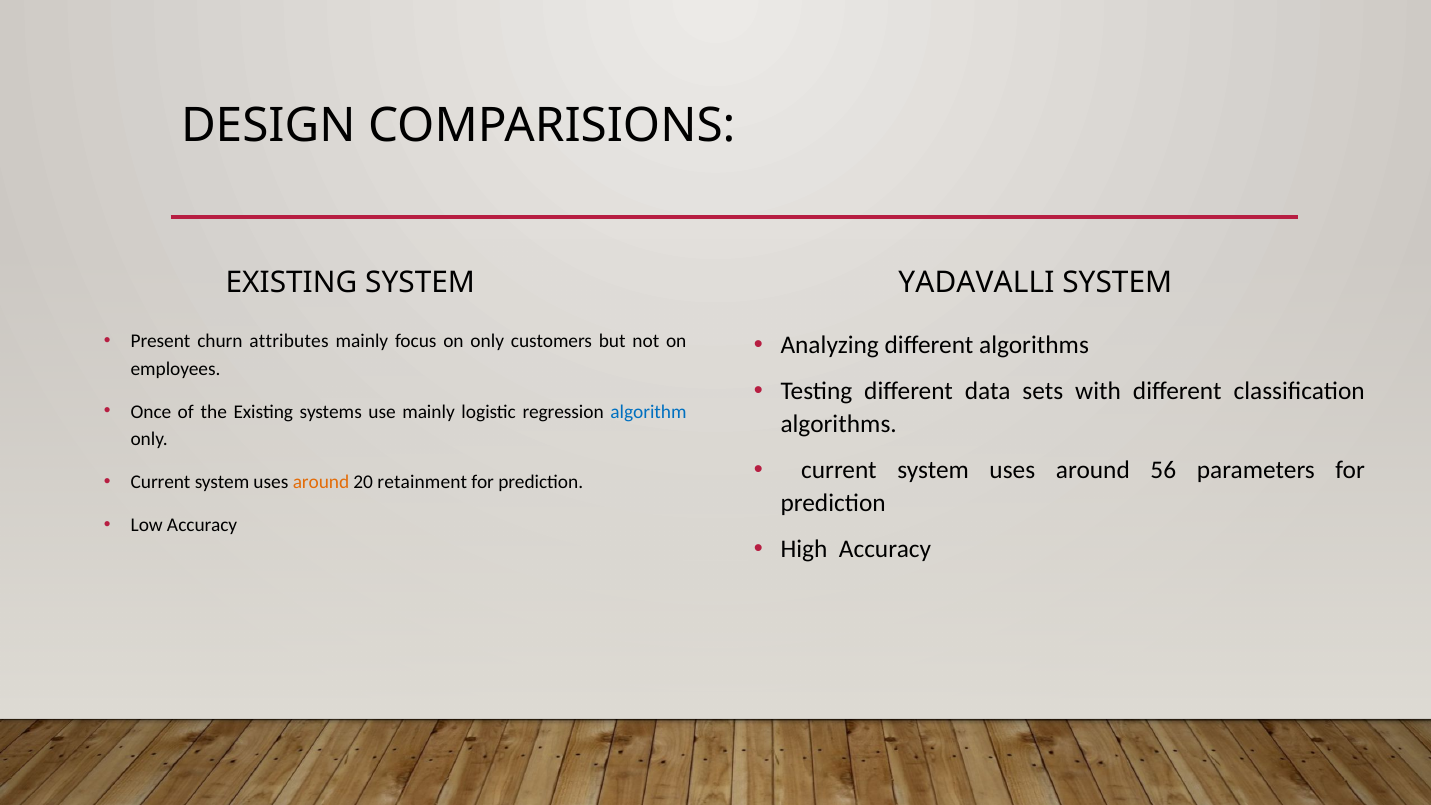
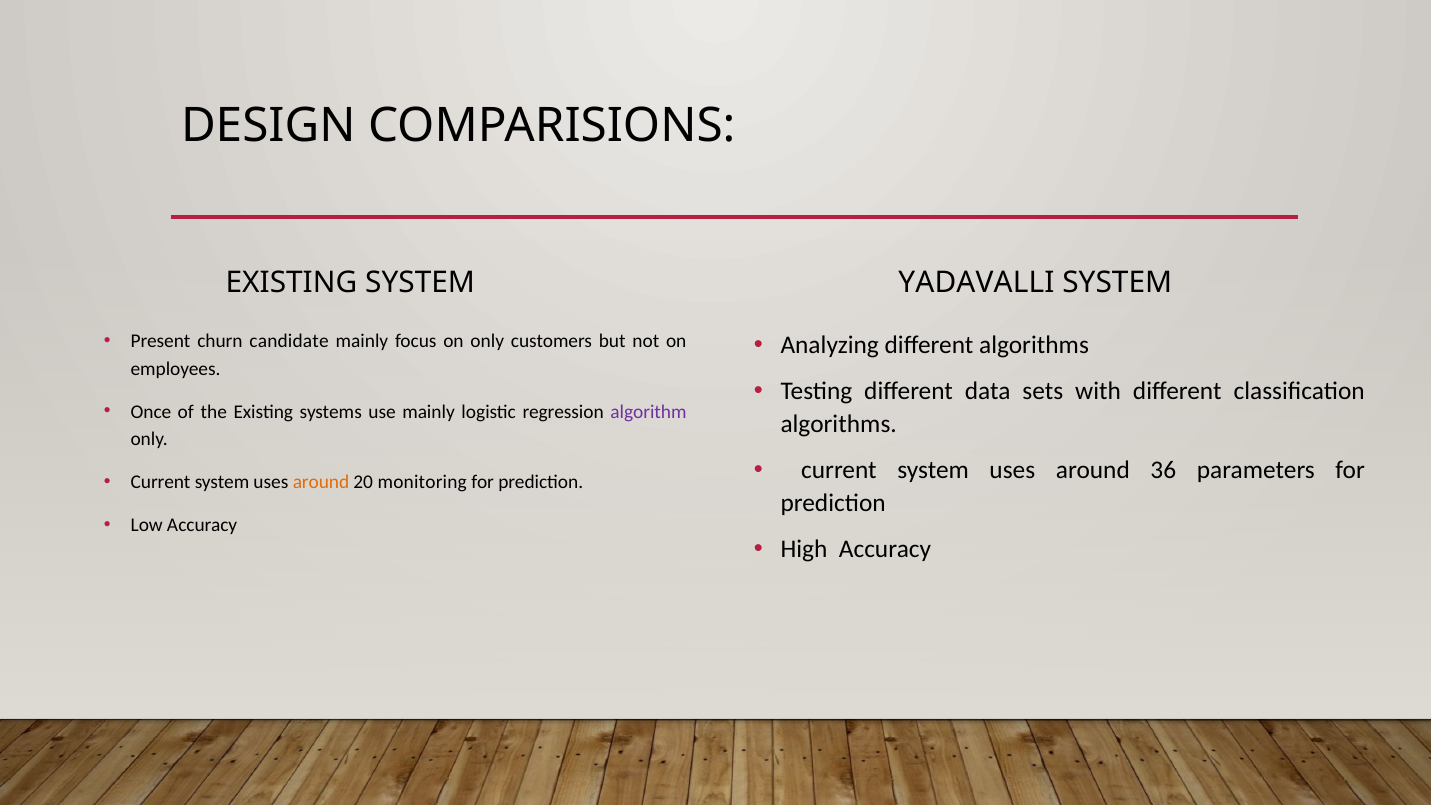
attributes: attributes -> candidate
algorithm colour: blue -> purple
56: 56 -> 36
retainment: retainment -> monitoring
